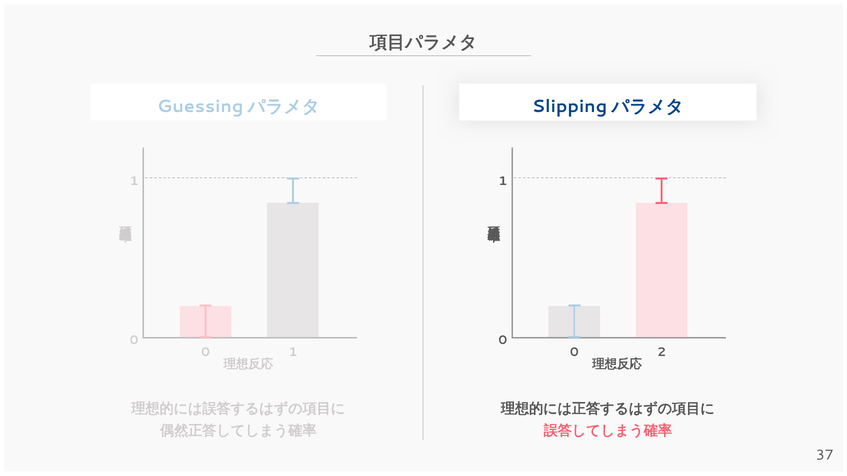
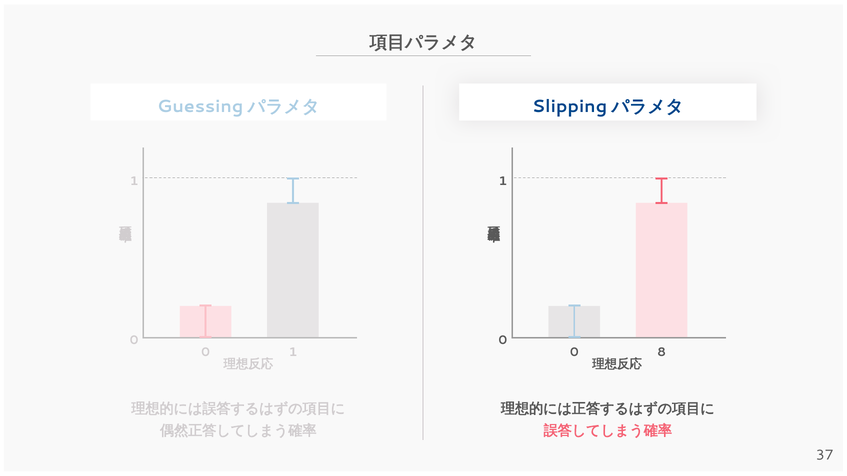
2: 2 -> 8
